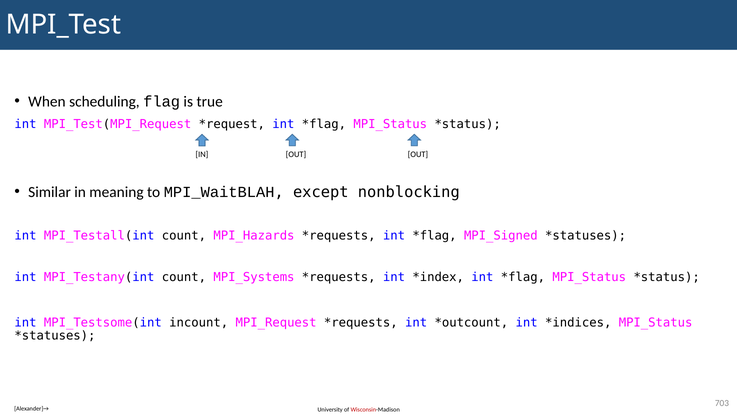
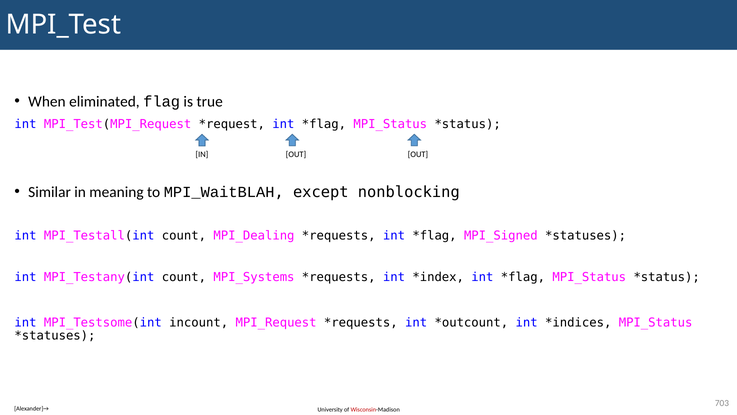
scheduling: scheduling -> eliminated
MPI_Hazards: MPI_Hazards -> MPI_Dealing
